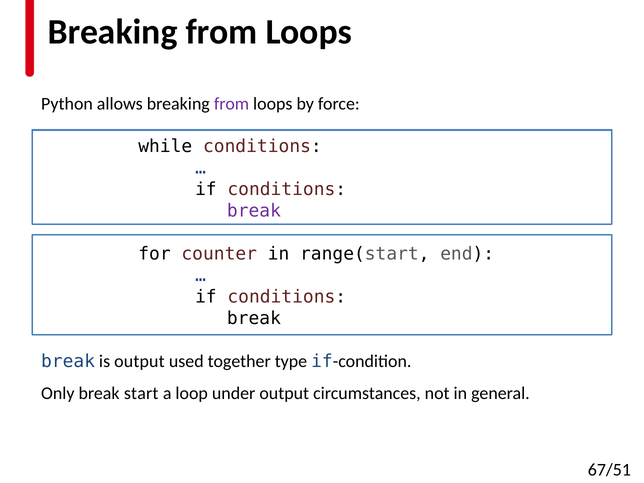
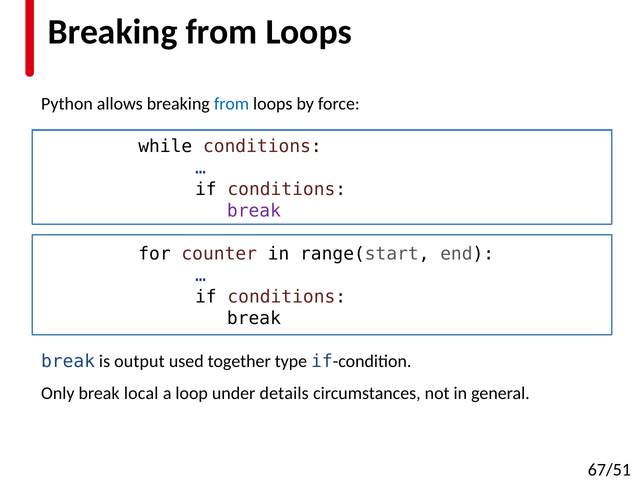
from at (231, 104) colour: purple -> blue
start: start -> local
under output: output -> details
